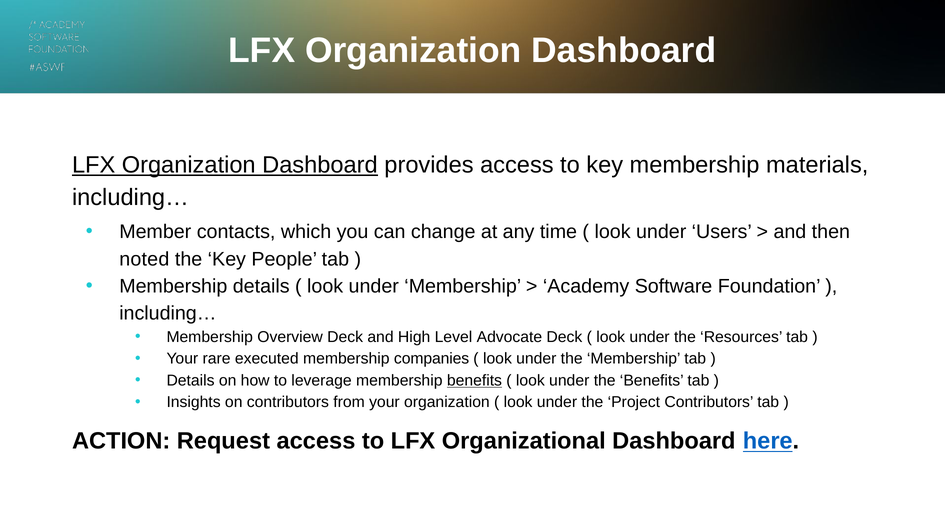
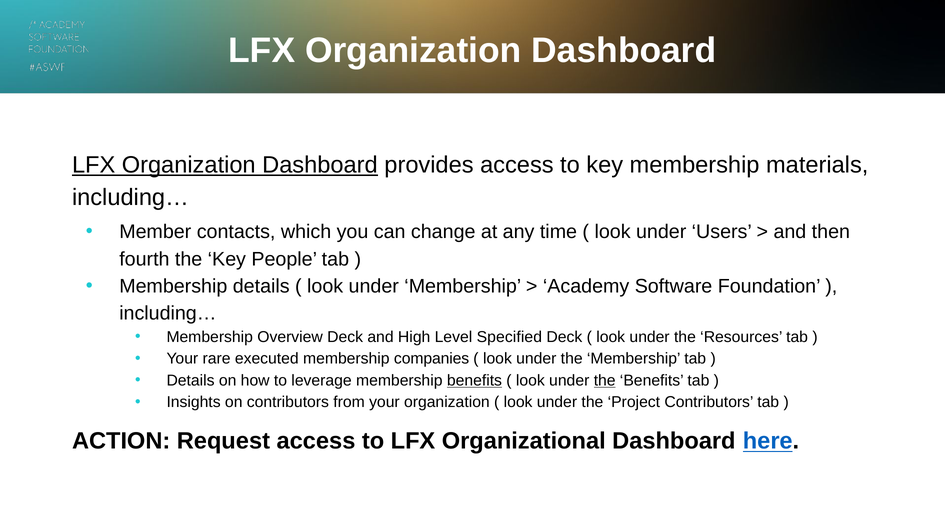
noted: noted -> fourth
Advocate: Advocate -> Specified
the at (605, 381) underline: none -> present
